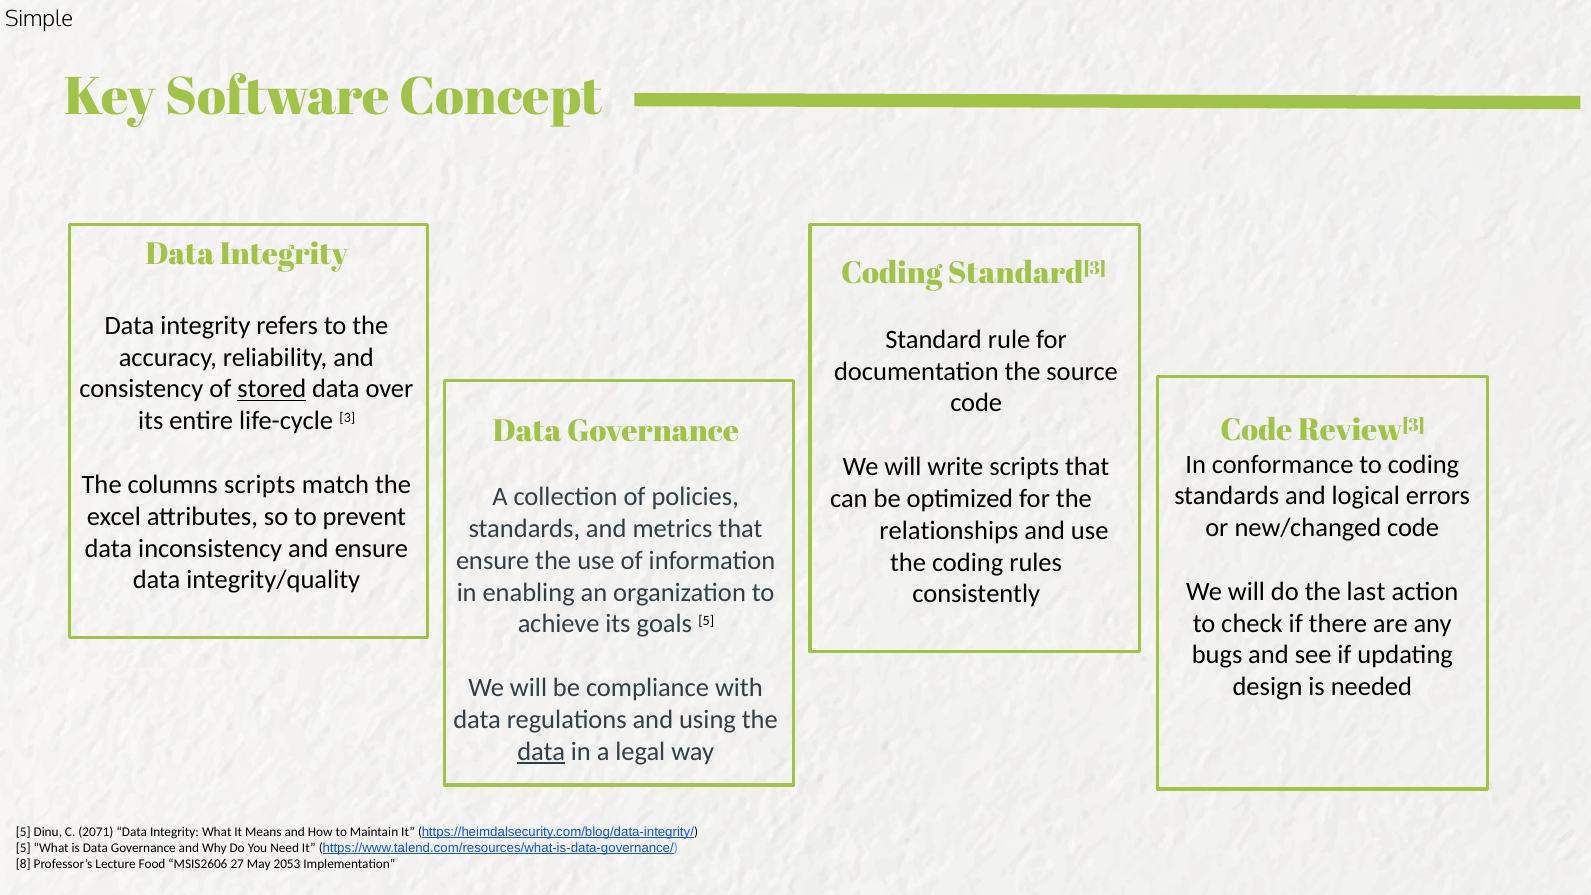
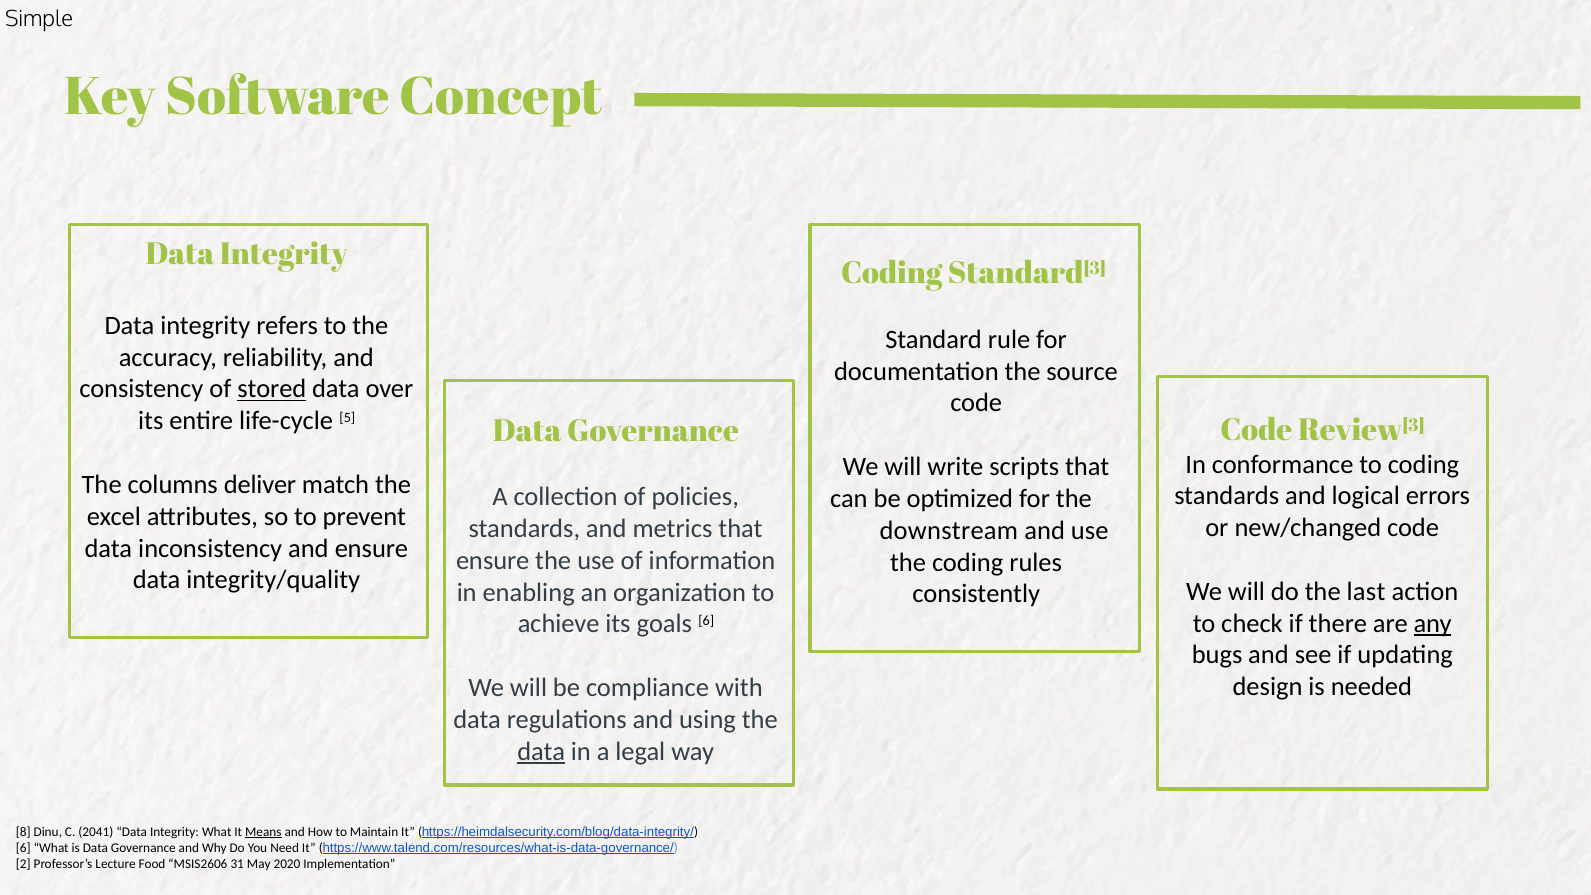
3: 3 -> 5
columns scripts: scripts -> deliver
relationships: relationships -> downstream
any underline: none -> present
goals 5: 5 -> 6
5 at (23, 832): 5 -> 8
2071: 2071 -> 2041
Means underline: none -> present
5 at (23, 848): 5 -> 6
8: 8 -> 2
27: 27 -> 31
2053: 2053 -> 2020
